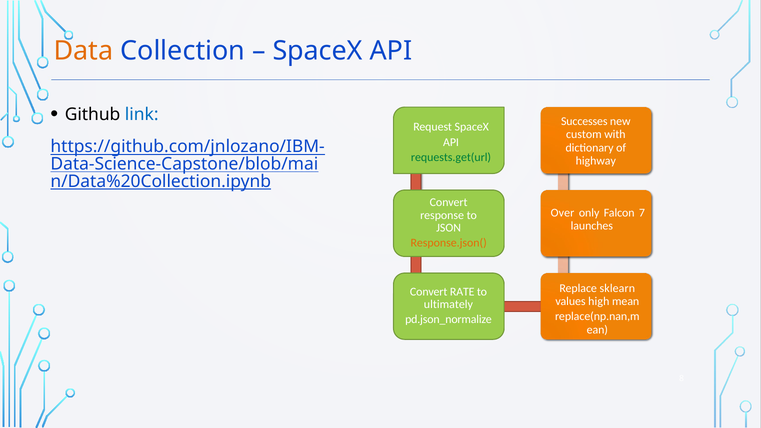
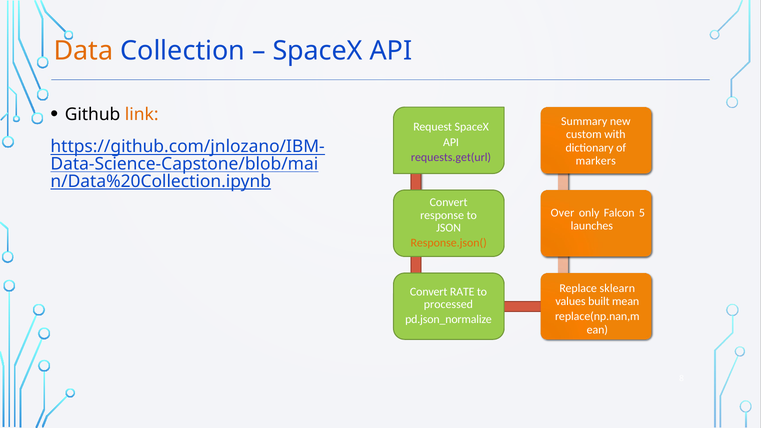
link colour: blue -> orange
Successes: Successes -> Summary
requests.get(url colour: green -> purple
highway: highway -> markers
7: 7 -> 5
high: high -> built
ultimately: ultimately -> processed
